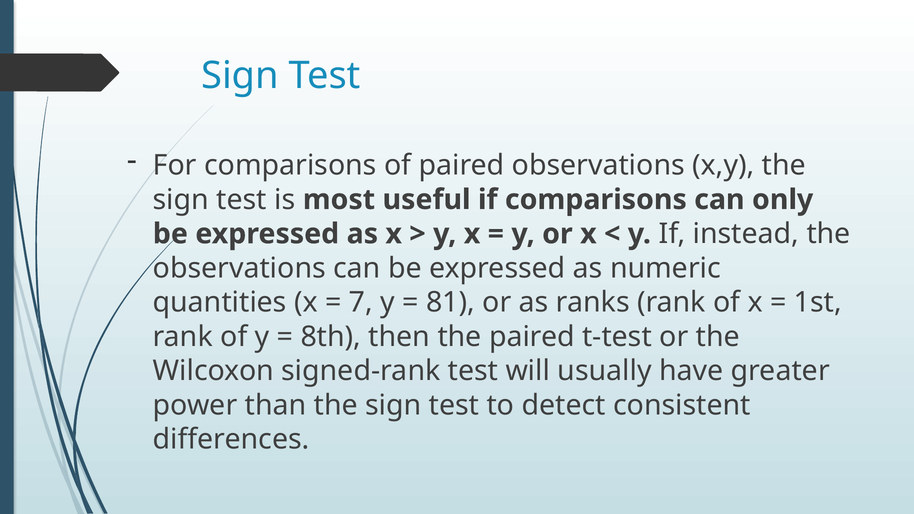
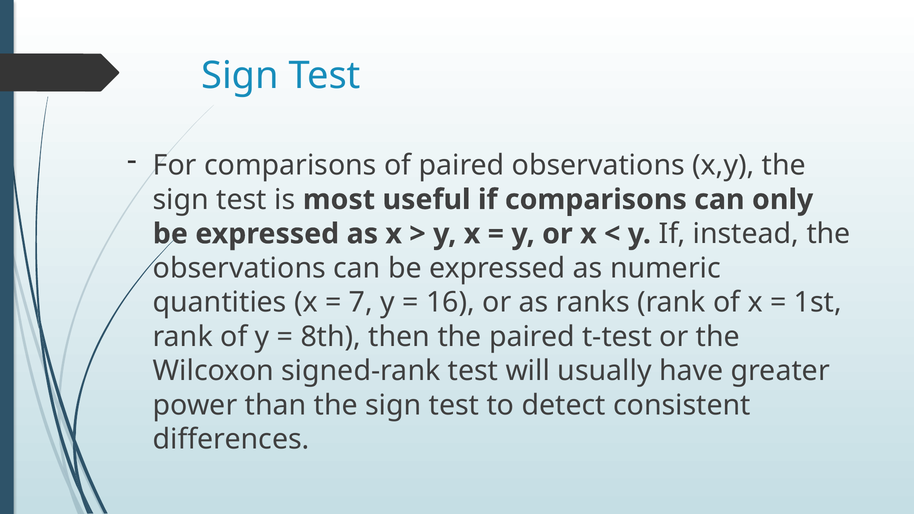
81: 81 -> 16
